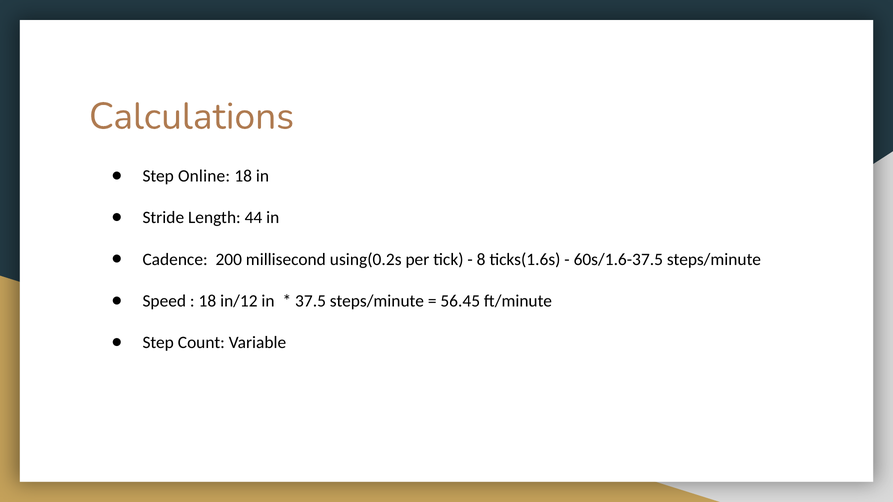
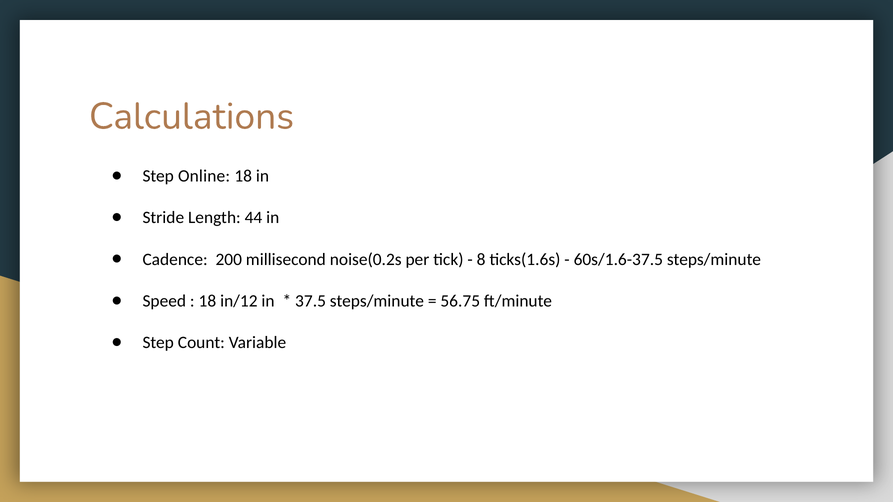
using(0.2s: using(0.2s -> noise(0.2s
56.45: 56.45 -> 56.75
